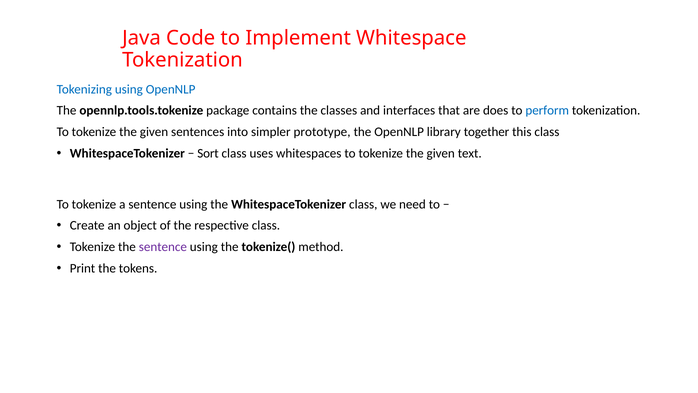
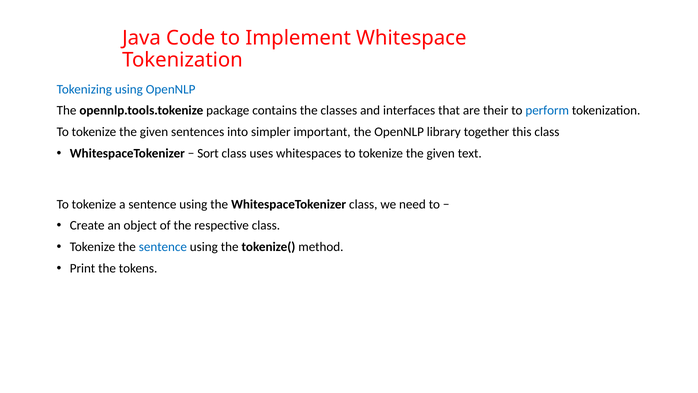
does: does -> their
prototype: prototype -> important
sentence at (163, 247) colour: purple -> blue
